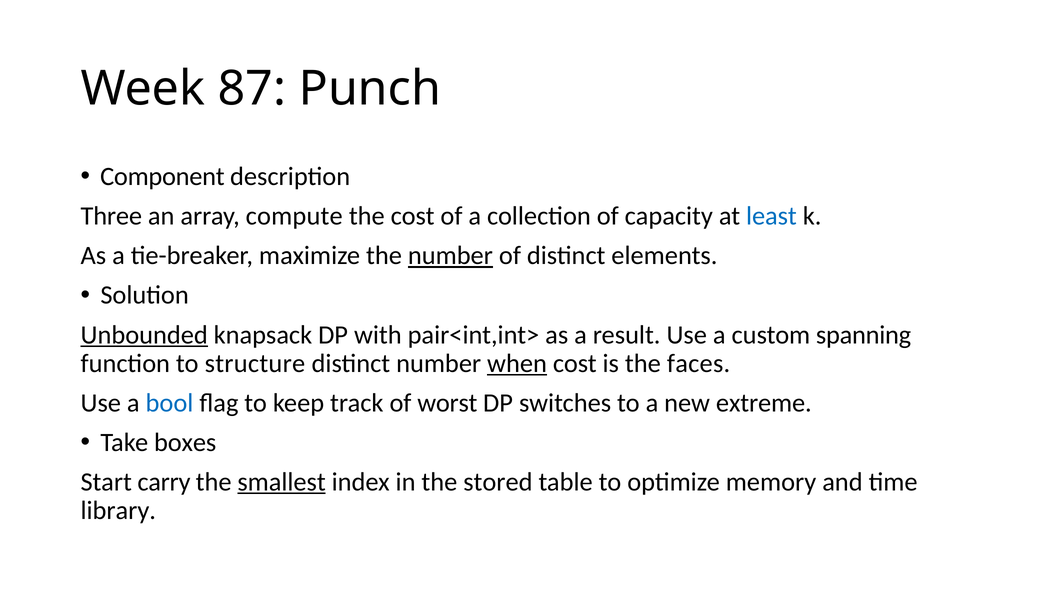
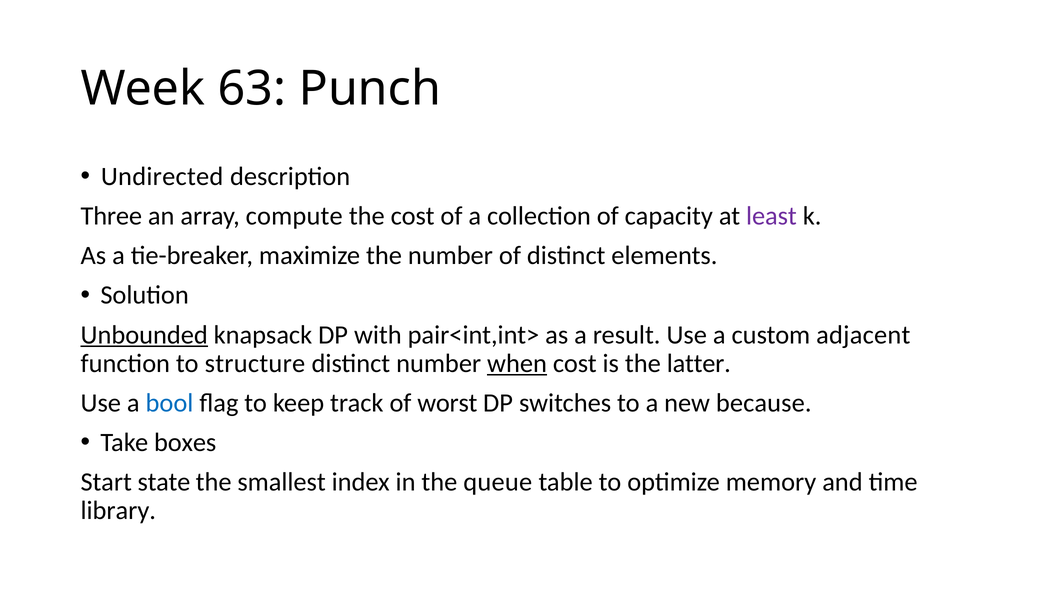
87: 87 -> 63
Component: Component -> Undirected
least colour: blue -> purple
number at (450, 255) underline: present -> none
spanning: spanning -> adjacent
faces: faces -> latter
extreme: extreme -> because
carry: carry -> state
smallest underline: present -> none
stored: stored -> queue
